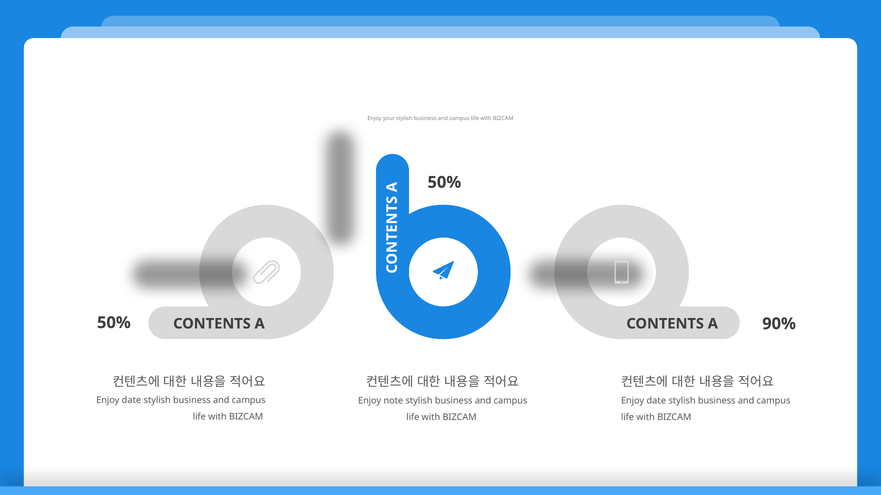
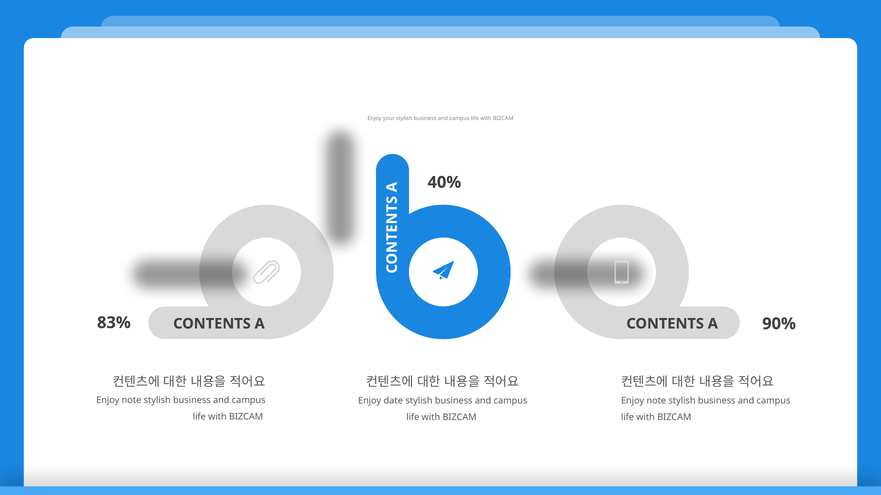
50% at (444, 183): 50% -> 40%
50% at (114, 323): 50% -> 83%
date at (131, 401): date -> note
note: note -> date
date at (656, 401): date -> note
